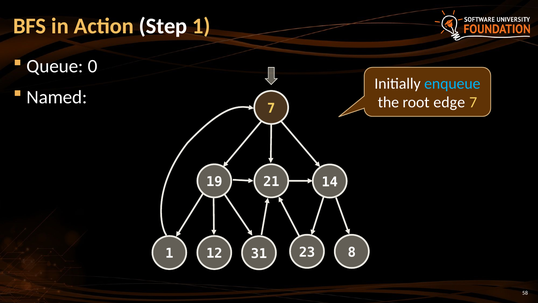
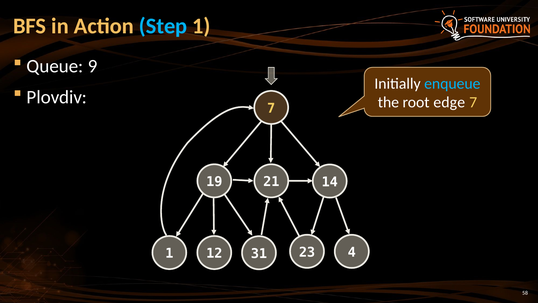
Step colour: white -> light blue
0: 0 -> 9
Named: Named -> Plovdiv
8: 8 -> 4
